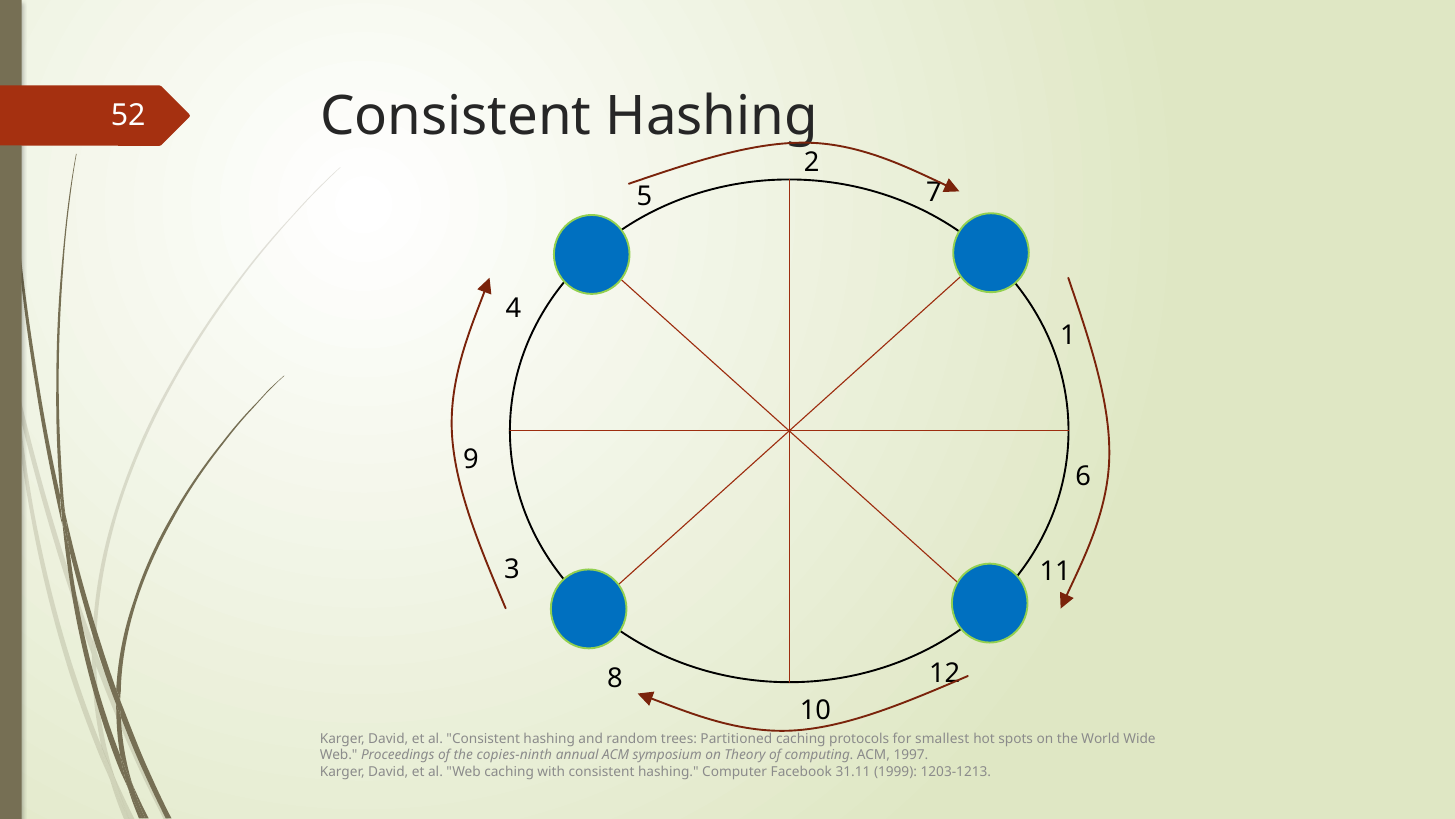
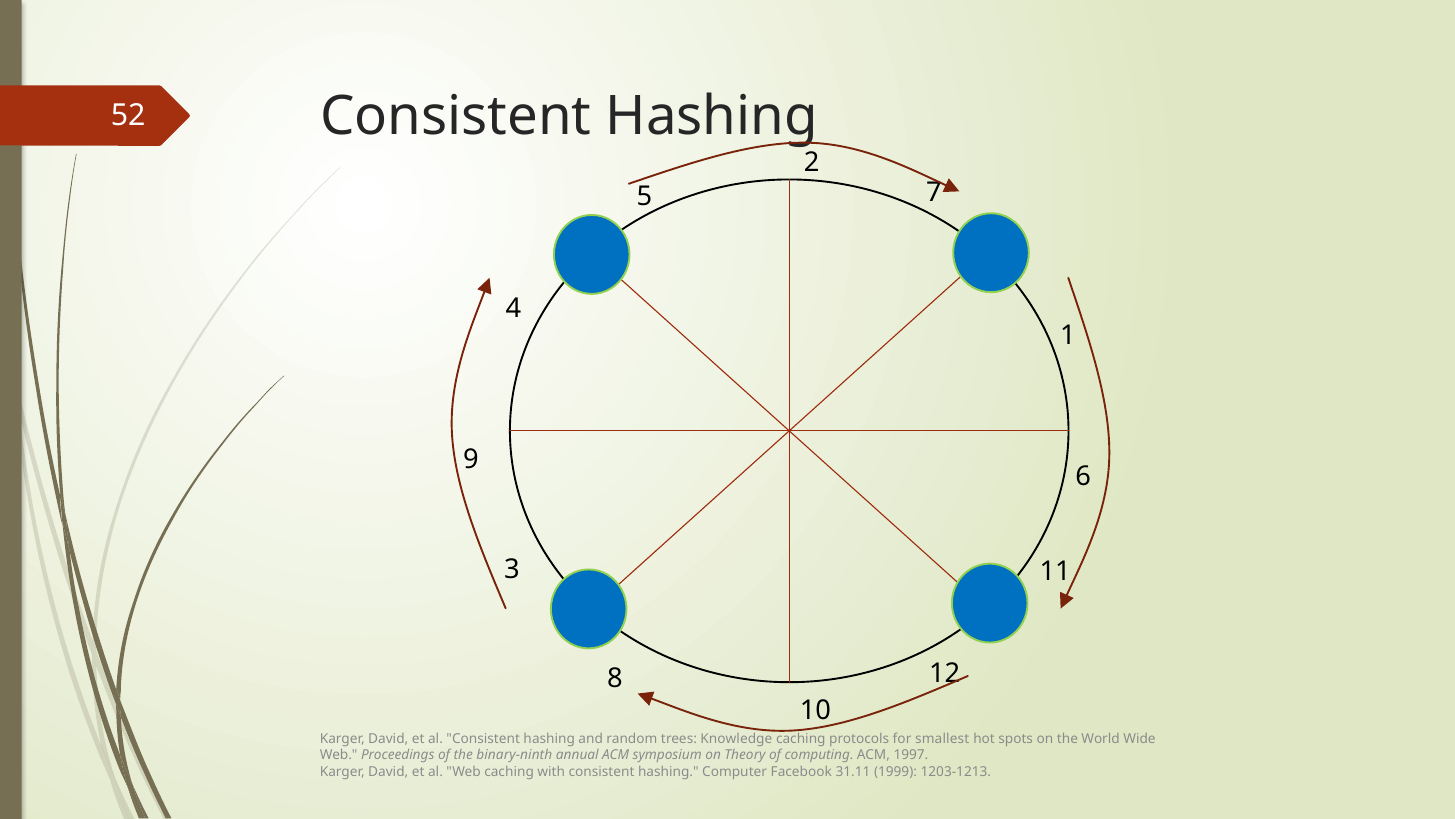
Partitioned: Partitioned -> Knowledge
copies-ninth: copies-ninth -> binary-ninth
